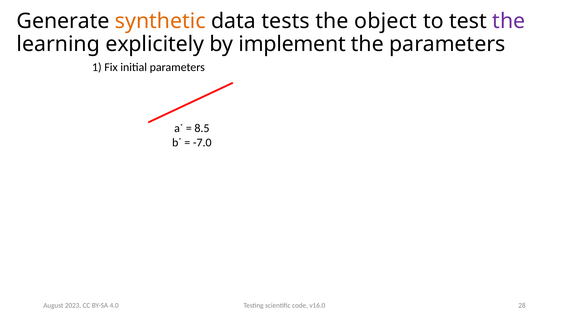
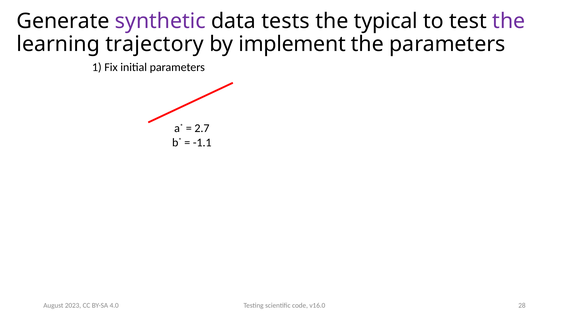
synthetic colour: orange -> purple
object: object -> typical
explicitely: explicitely -> trajectory
8.5: 8.5 -> 2.7
-7.0: -7.0 -> -1.1
